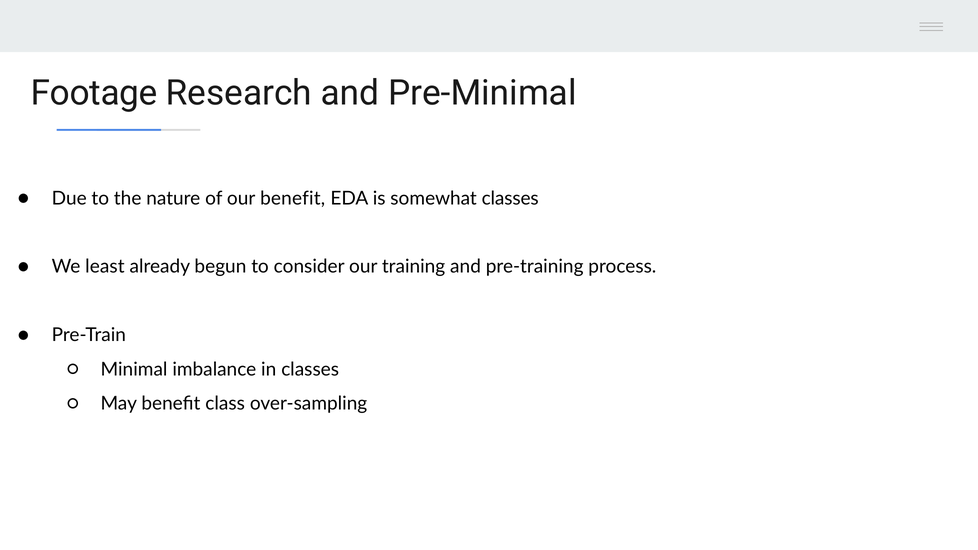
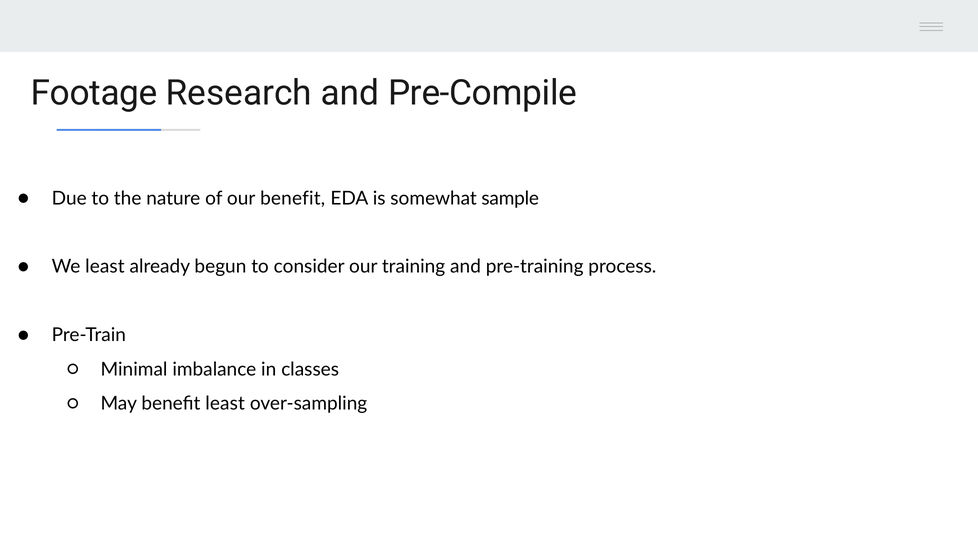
Pre-Minimal: Pre-Minimal -> Pre-Compile
somewhat classes: classes -> sample
benefit class: class -> least
